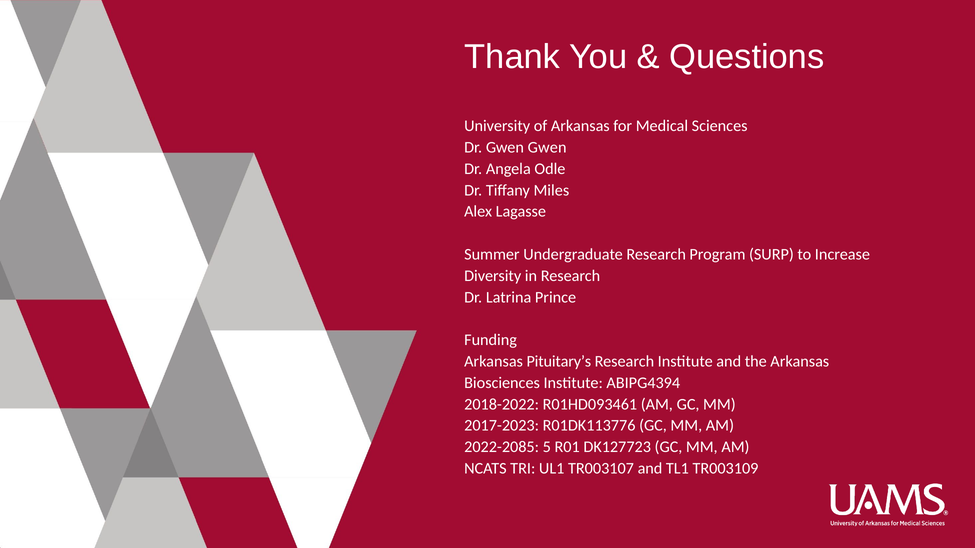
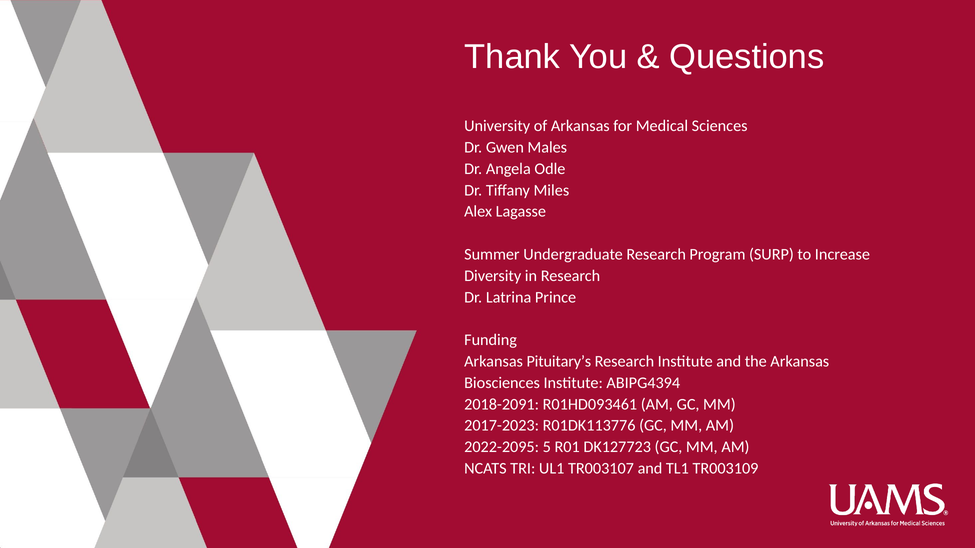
Gwen Gwen: Gwen -> Males
2018-2022: 2018-2022 -> 2018-2091
2022-2085: 2022-2085 -> 2022-2095
